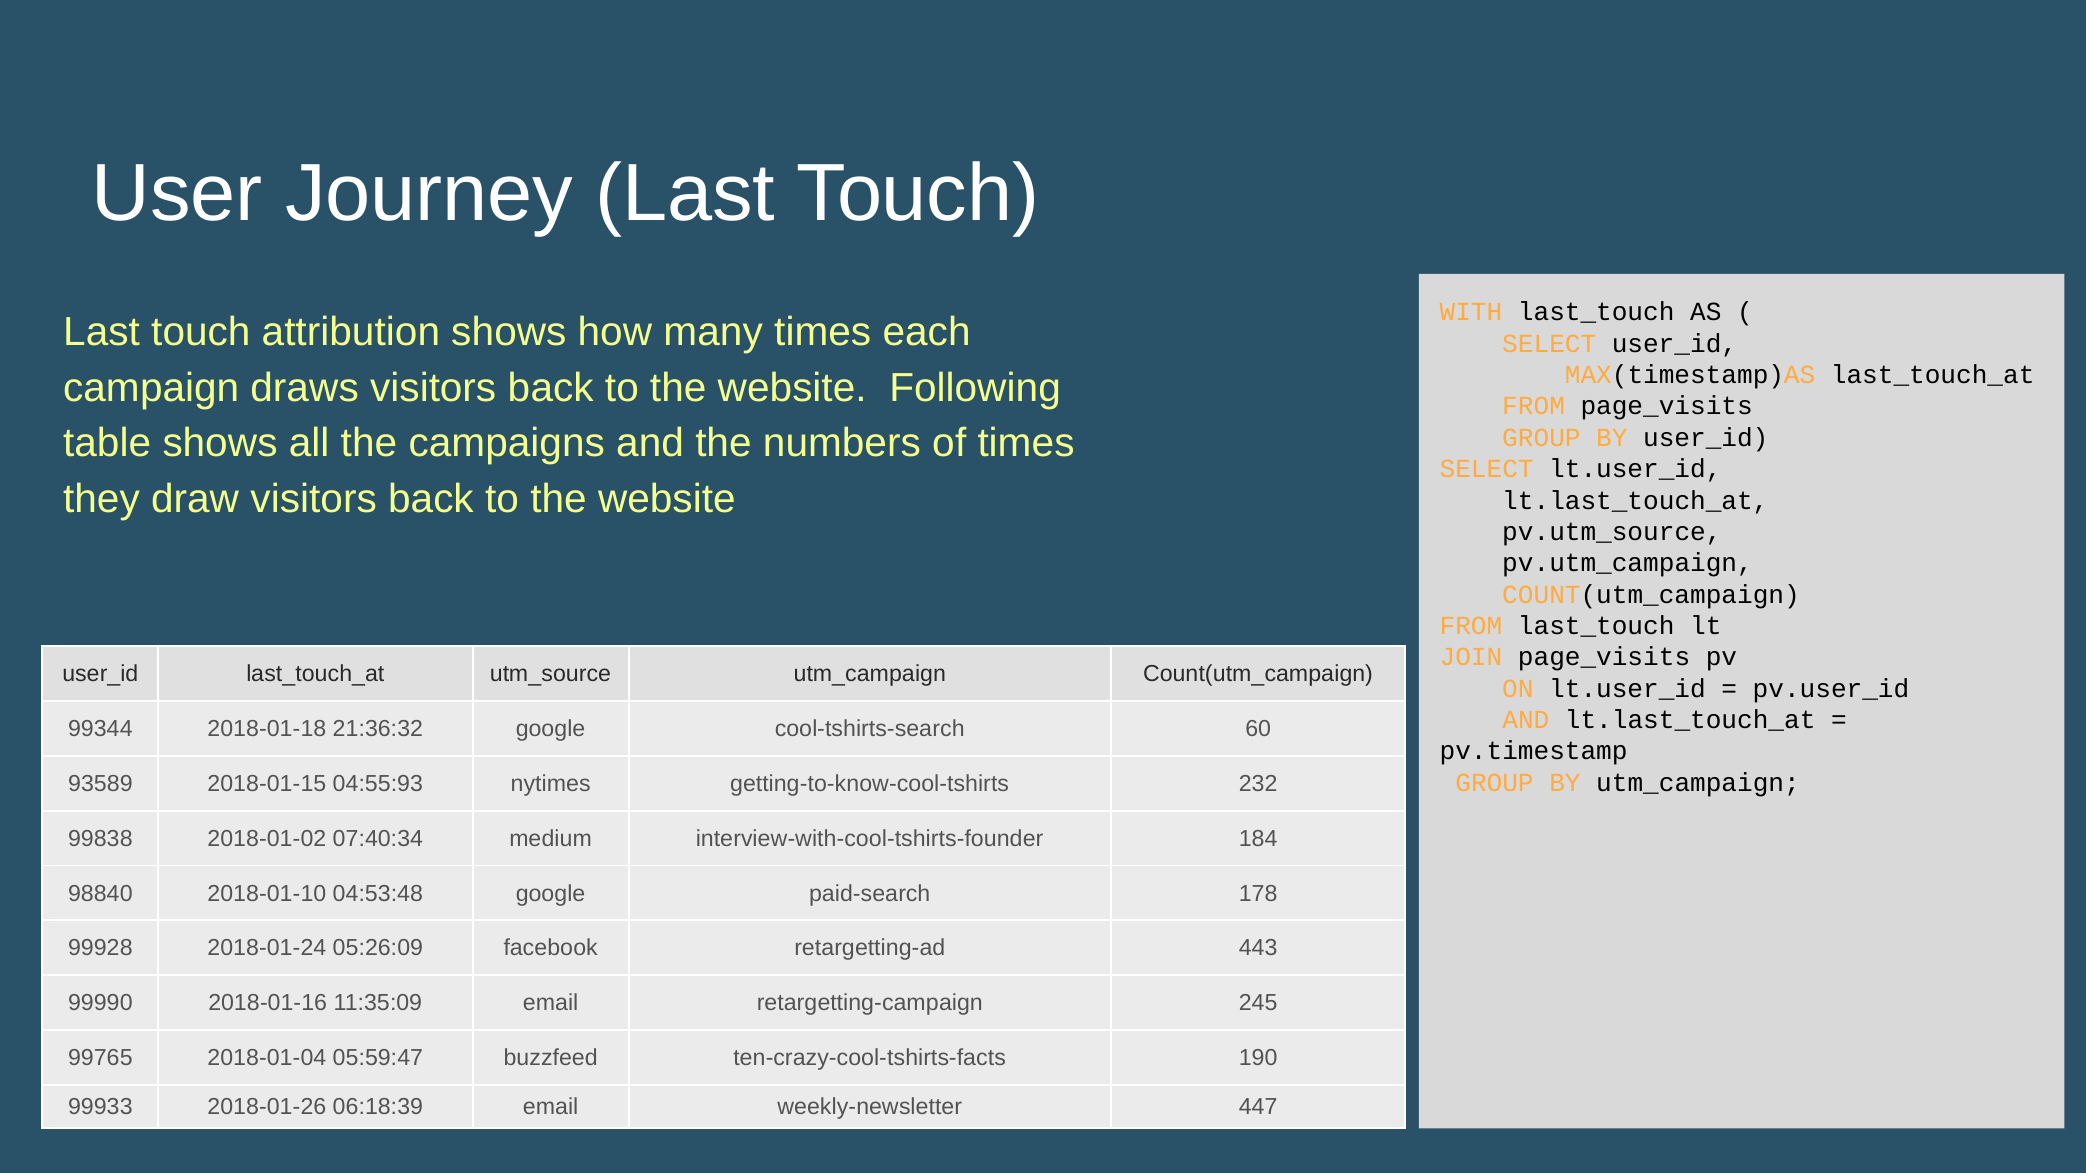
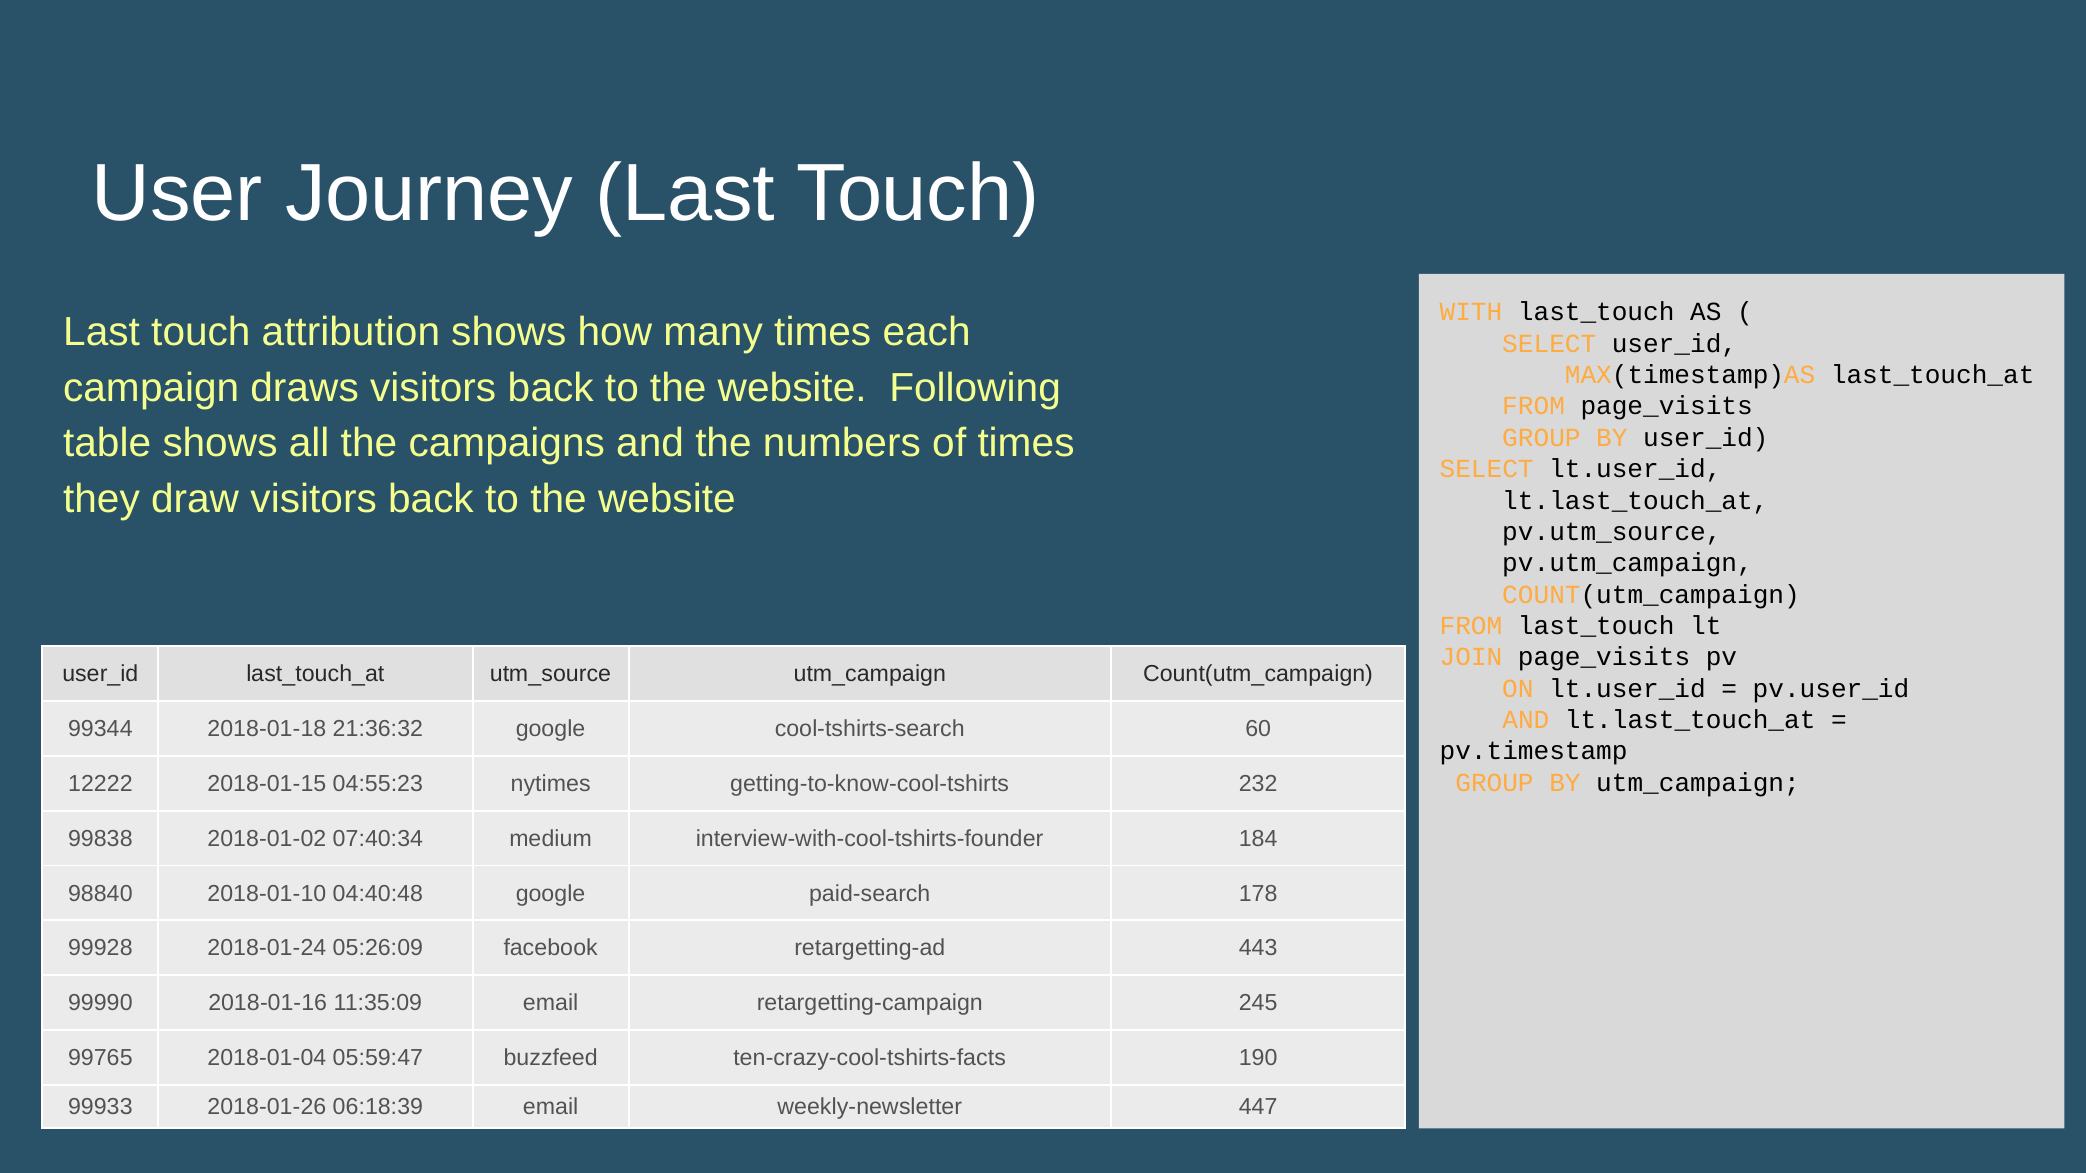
93589: 93589 -> 12222
04:55:93: 04:55:93 -> 04:55:23
04:53:48: 04:53:48 -> 04:40:48
